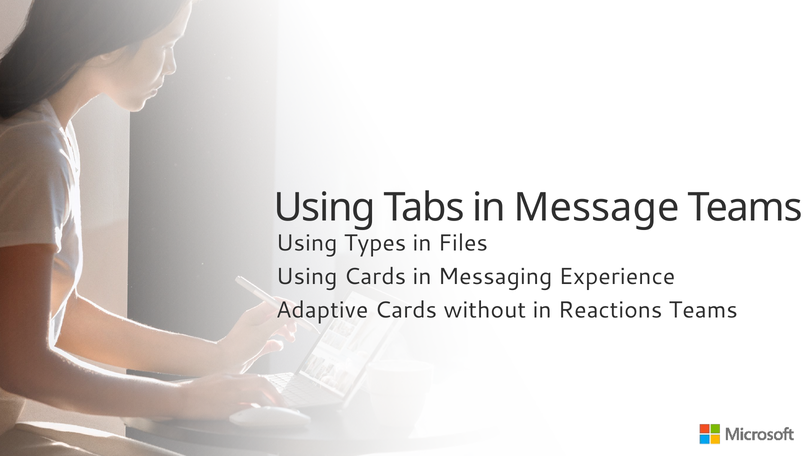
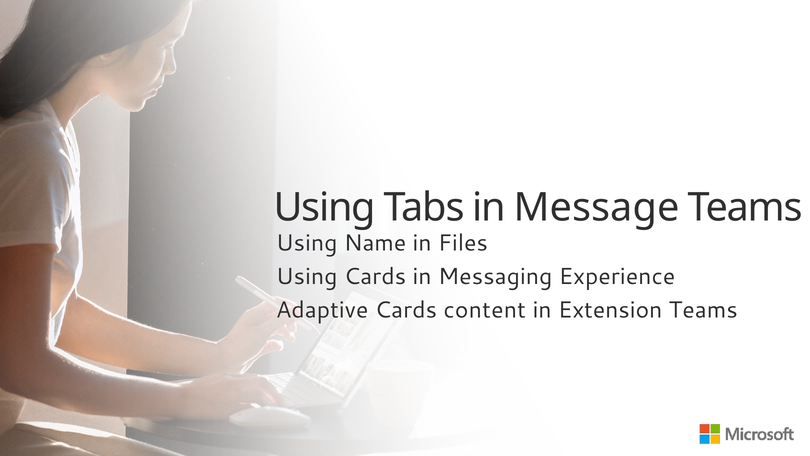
Types: Types -> Name
without: without -> content
Reactions: Reactions -> Extension
